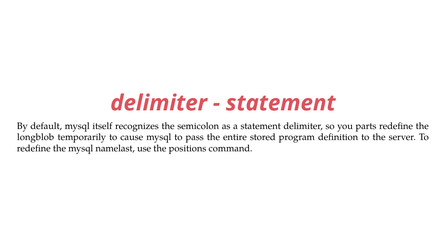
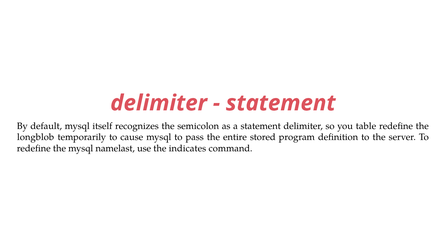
parts: parts -> table
positions: positions -> indicates
